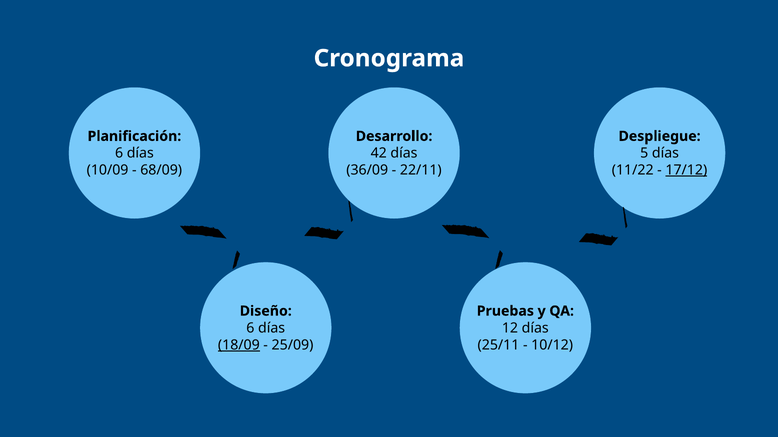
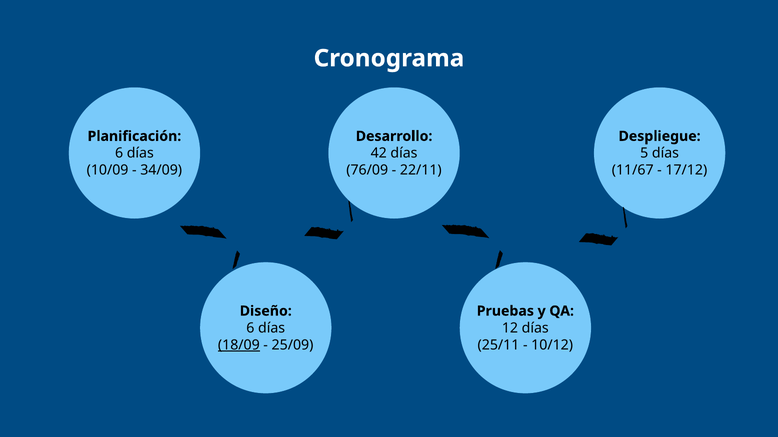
68/09: 68/09 -> 34/09
36/09: 36/09 -> 76/09
11/22: 11/22 -> 11/67
17/12 underline: present -> none
